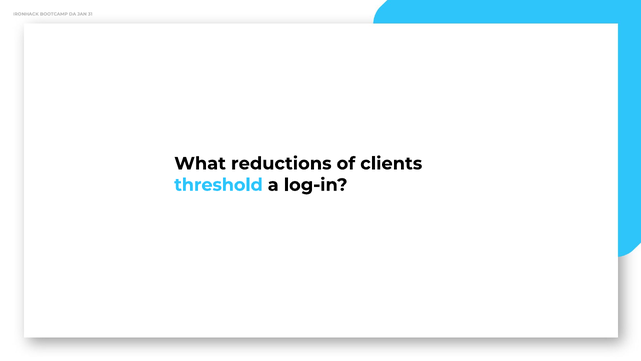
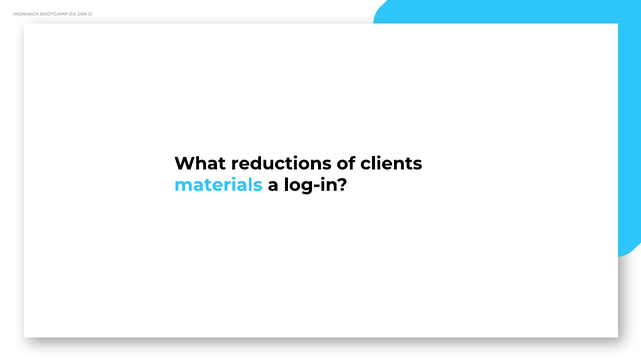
threshold: threshold -> materials
